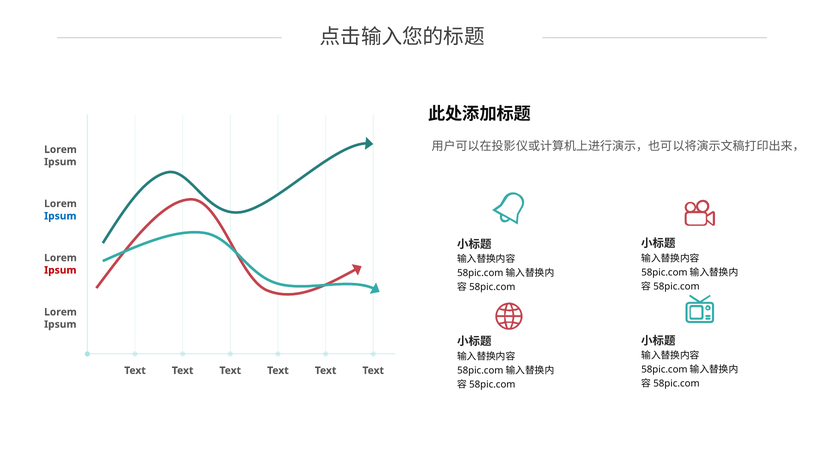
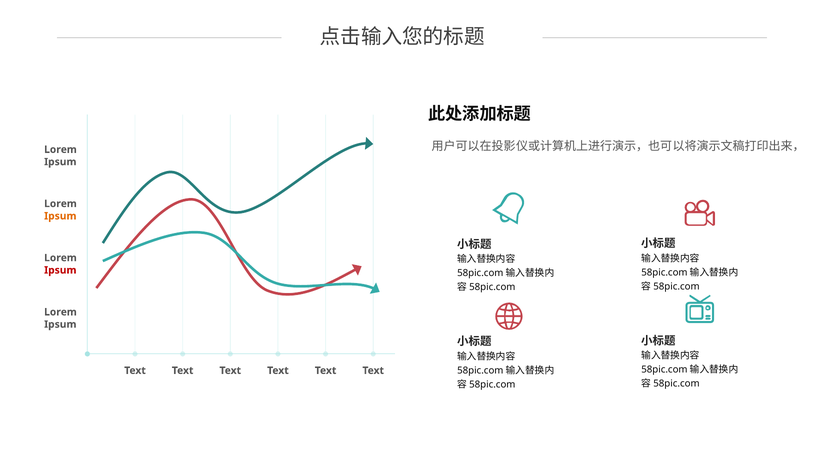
Ipsum at (60, 216) colour: blue -> orange
